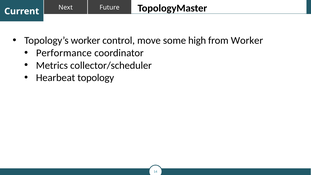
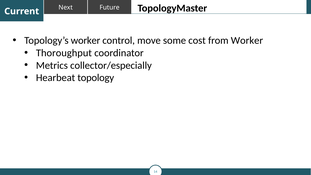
high: high -> cost
Performance: Performance -> Thoroughput
collector/scheduler: collector/scheduler -> collector/especially
